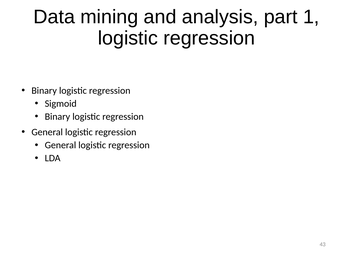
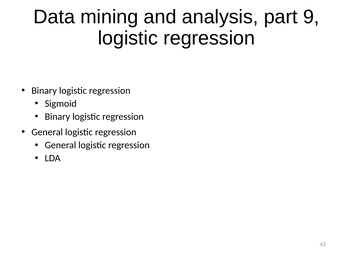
1: 1 -> 9
